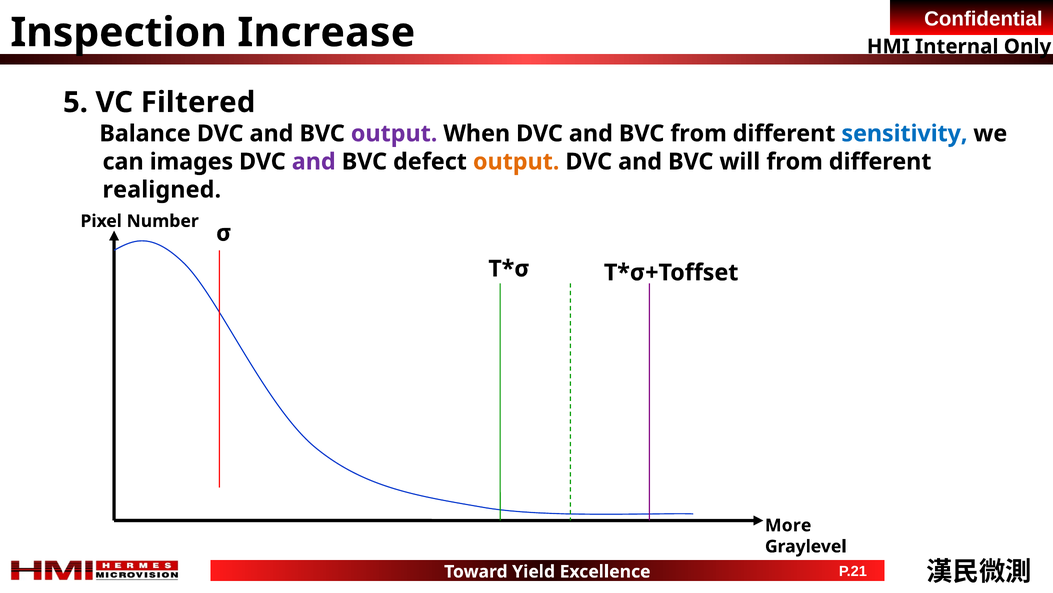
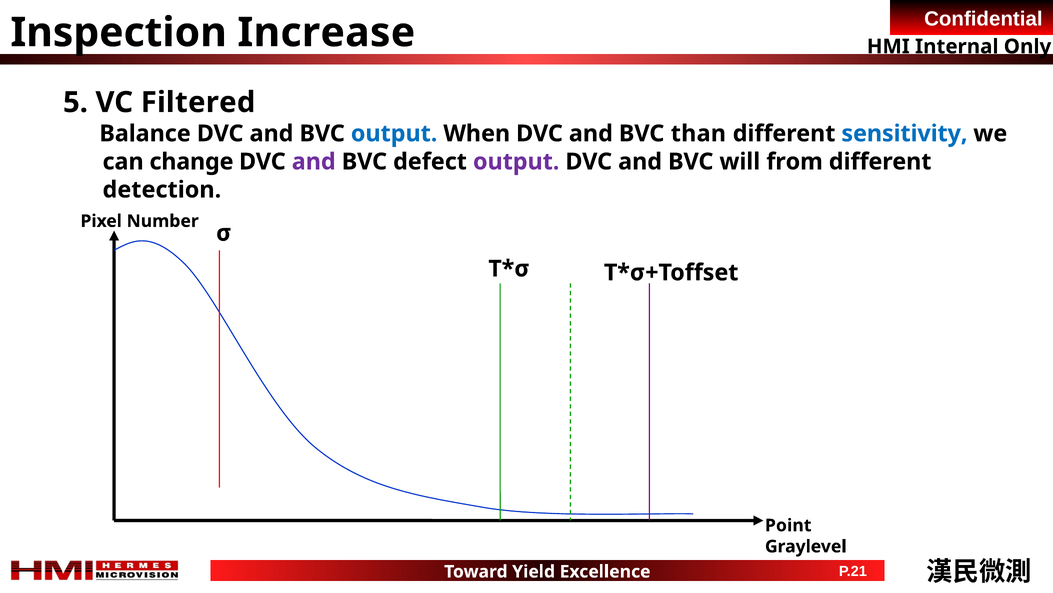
output at (394, 133) colour: purple -> blue
BVC from: from -> than
images: images -> change
output at (516, 162) colour: orange -> purple
realigned: realigned -> detection
More: More -> Point
